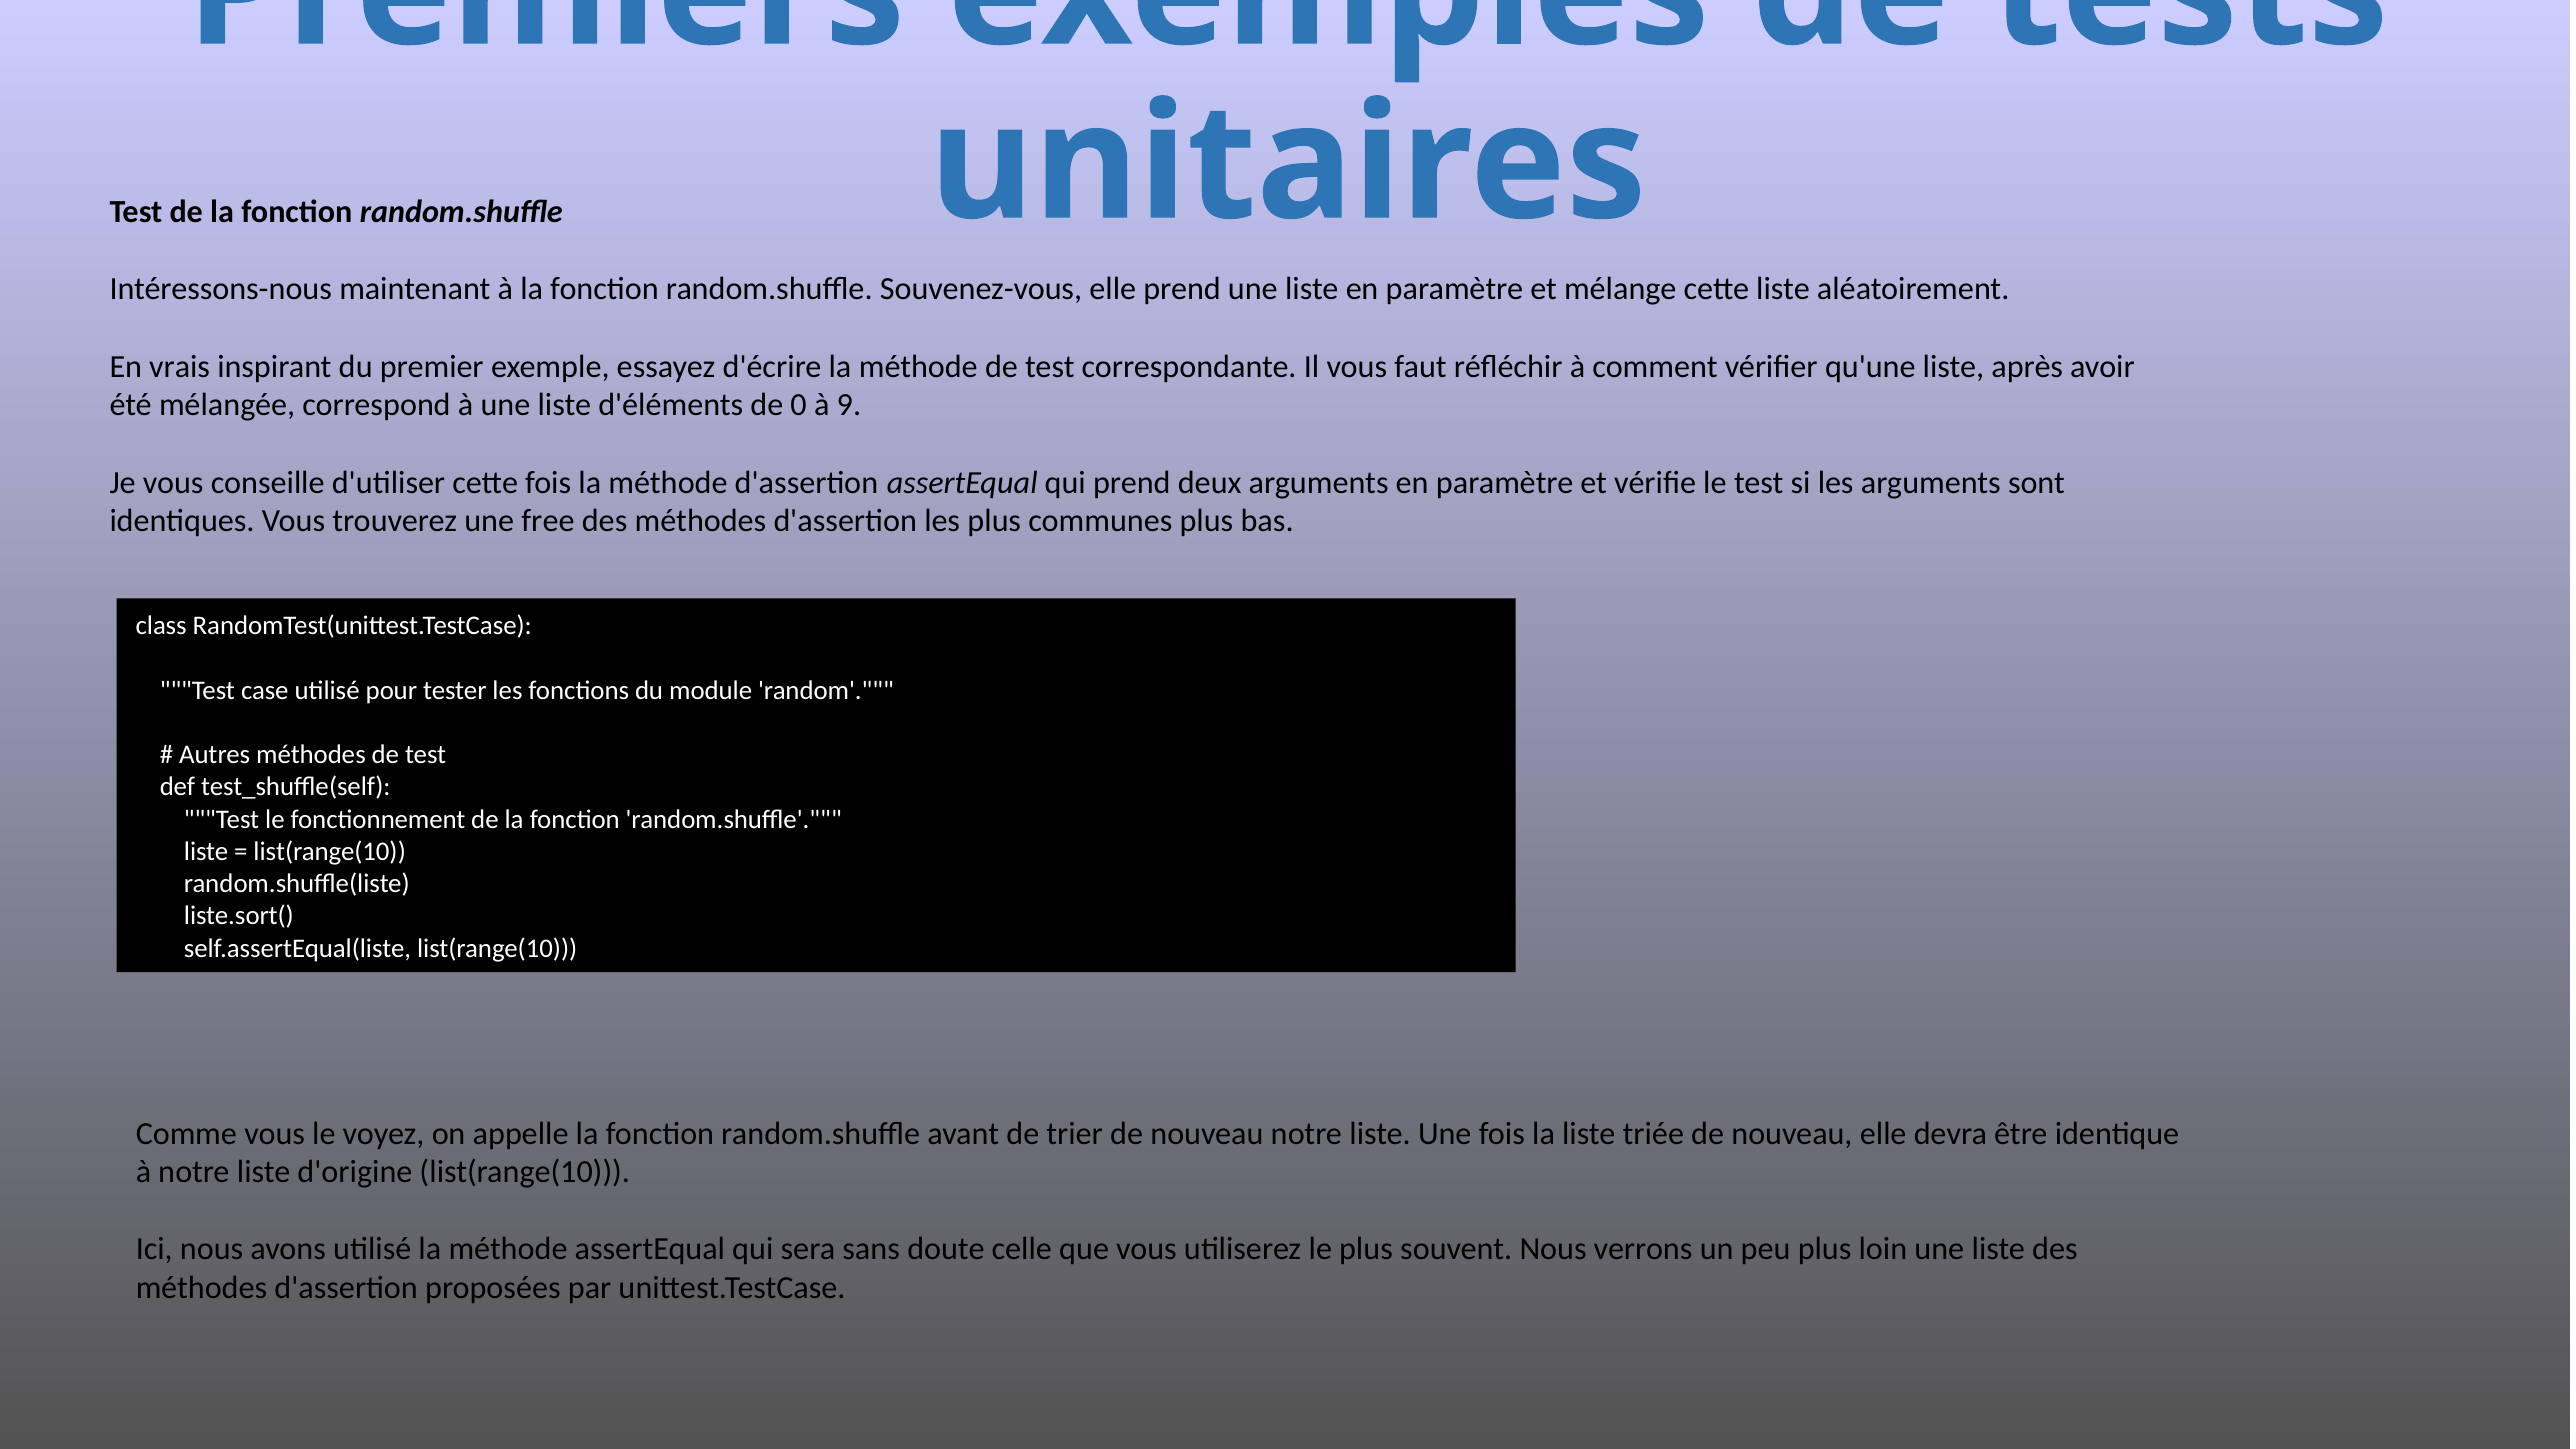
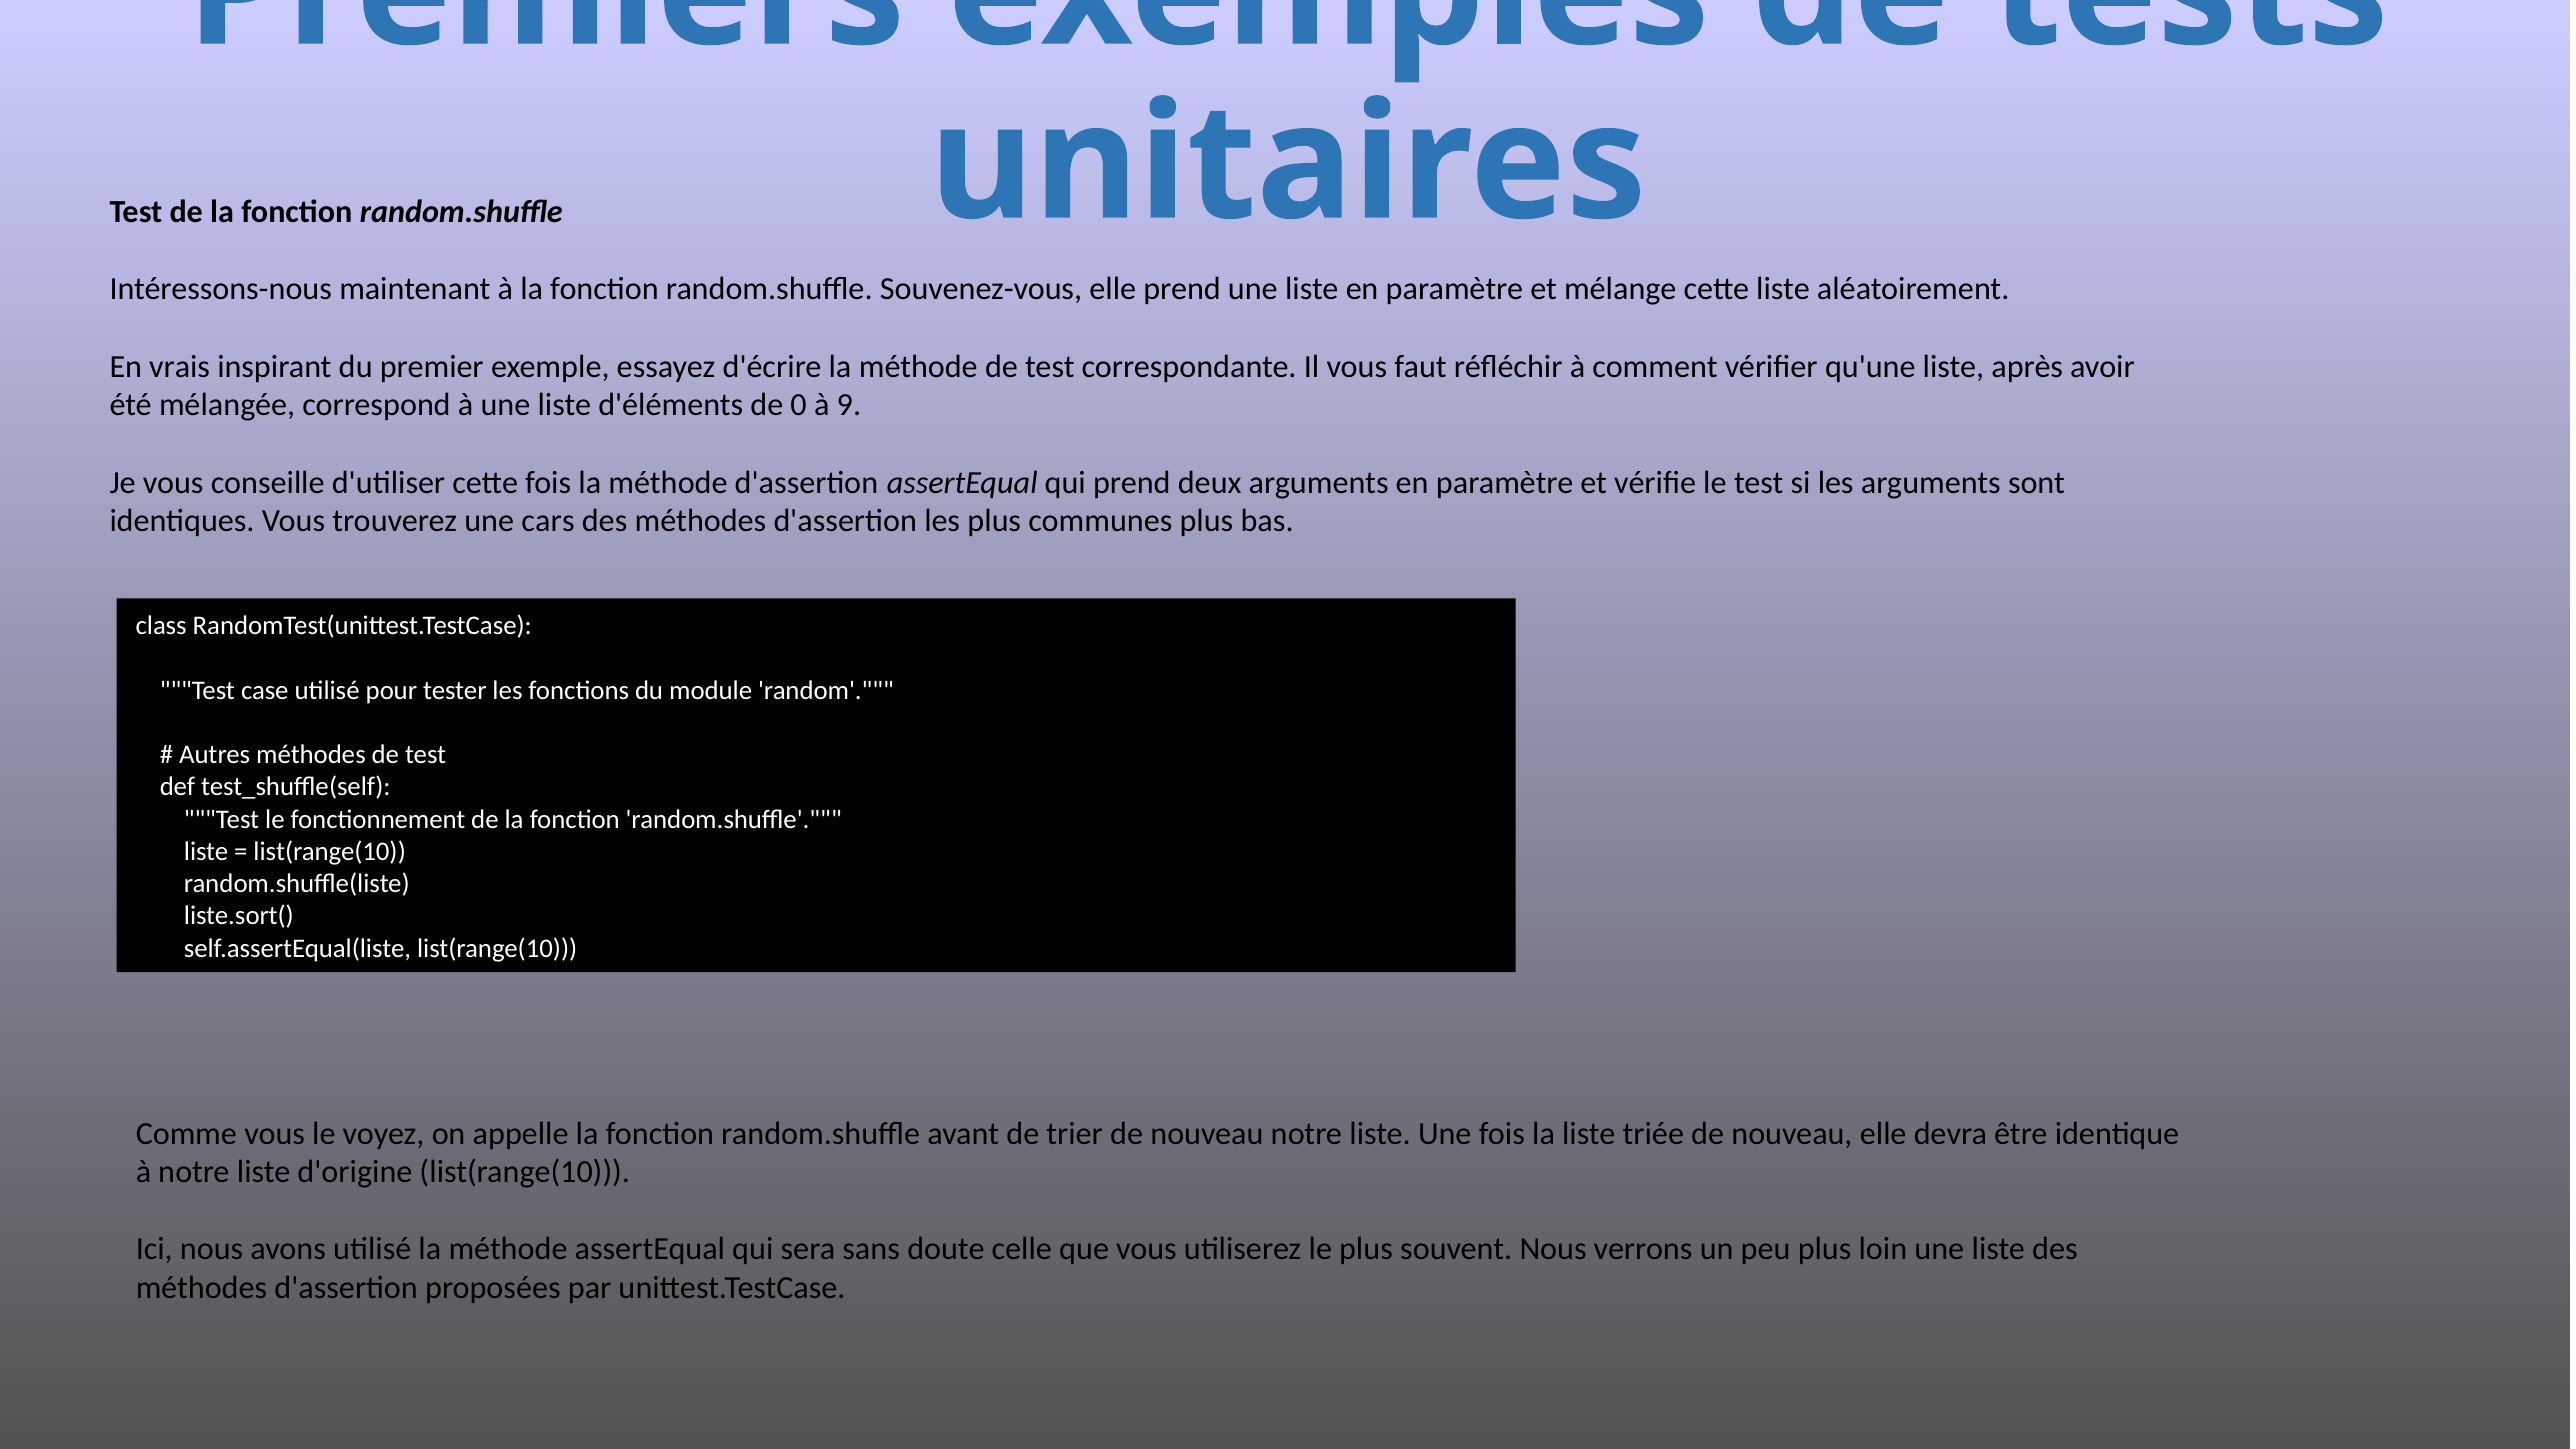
free: free -> cars
